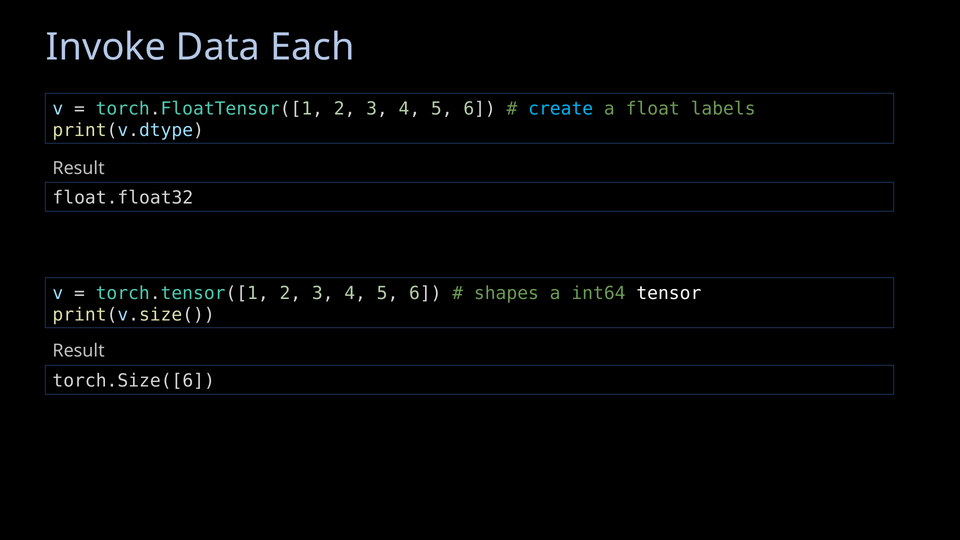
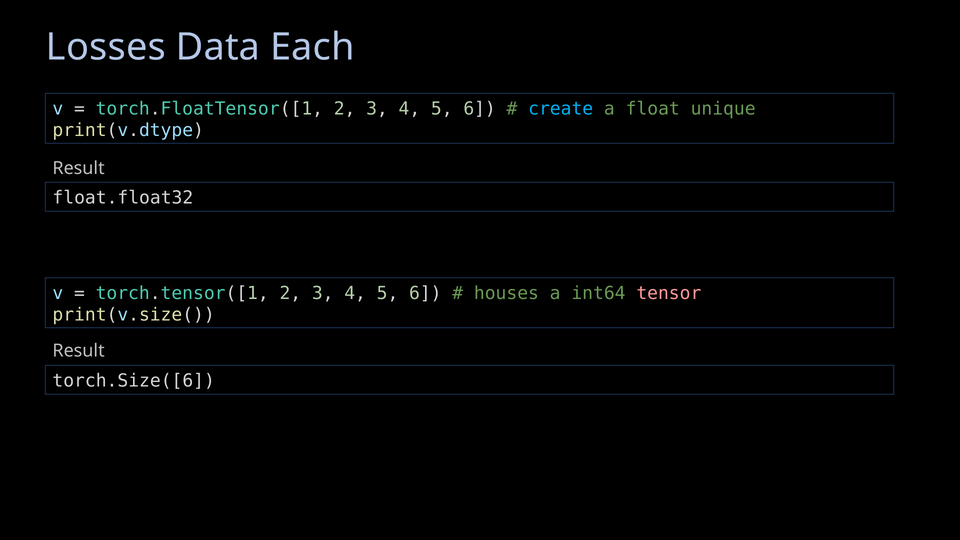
Invoke: Invoke -> Losses
labels: labels -> unique
shapes: shapes -> houses
tensor colour: white -> pink
